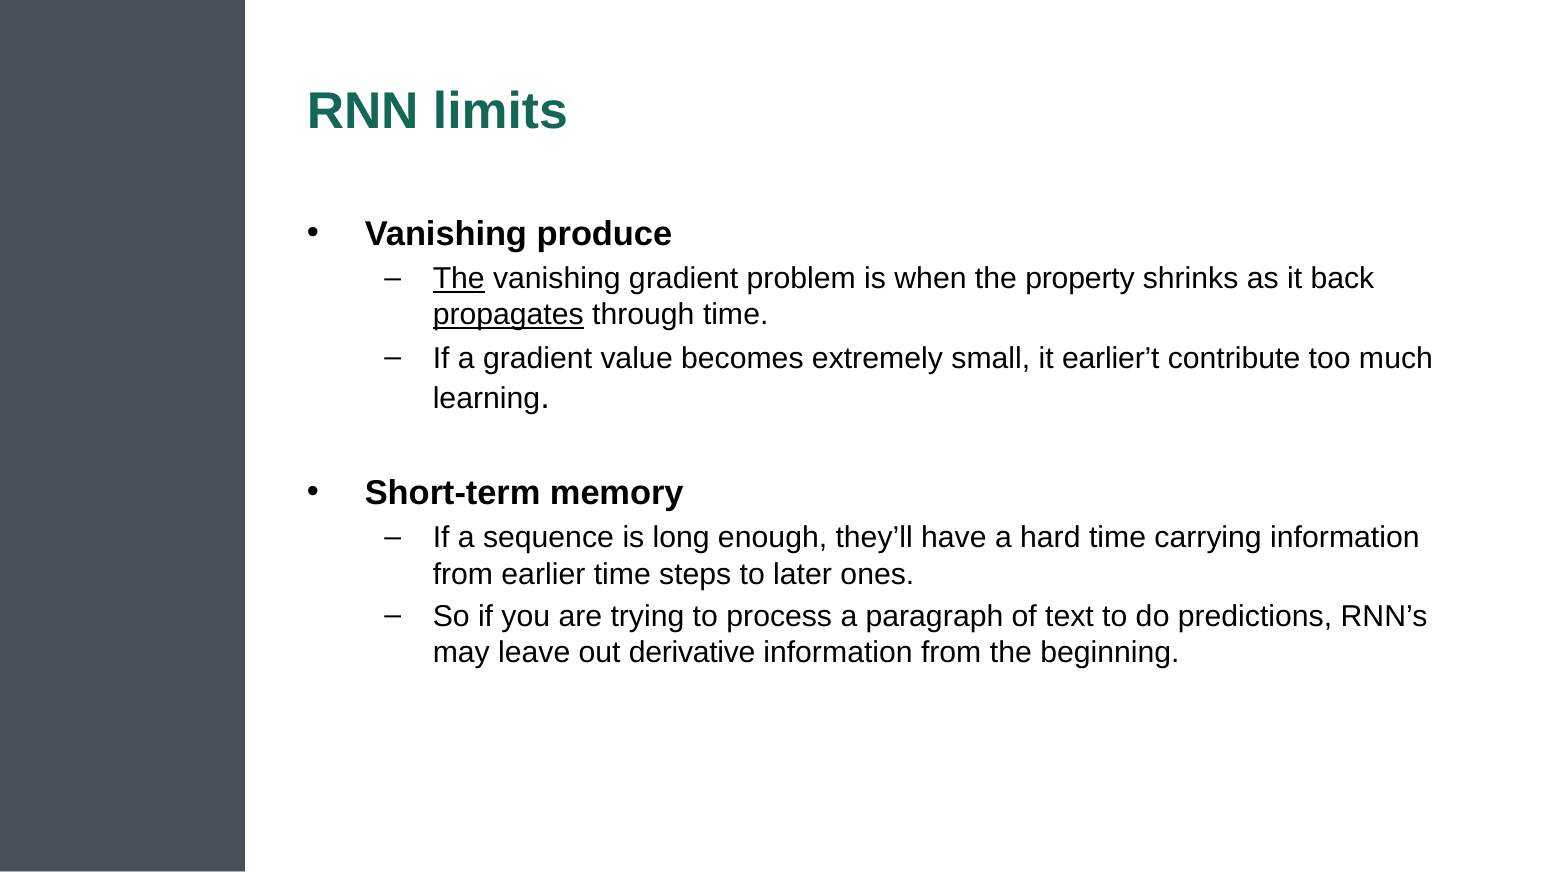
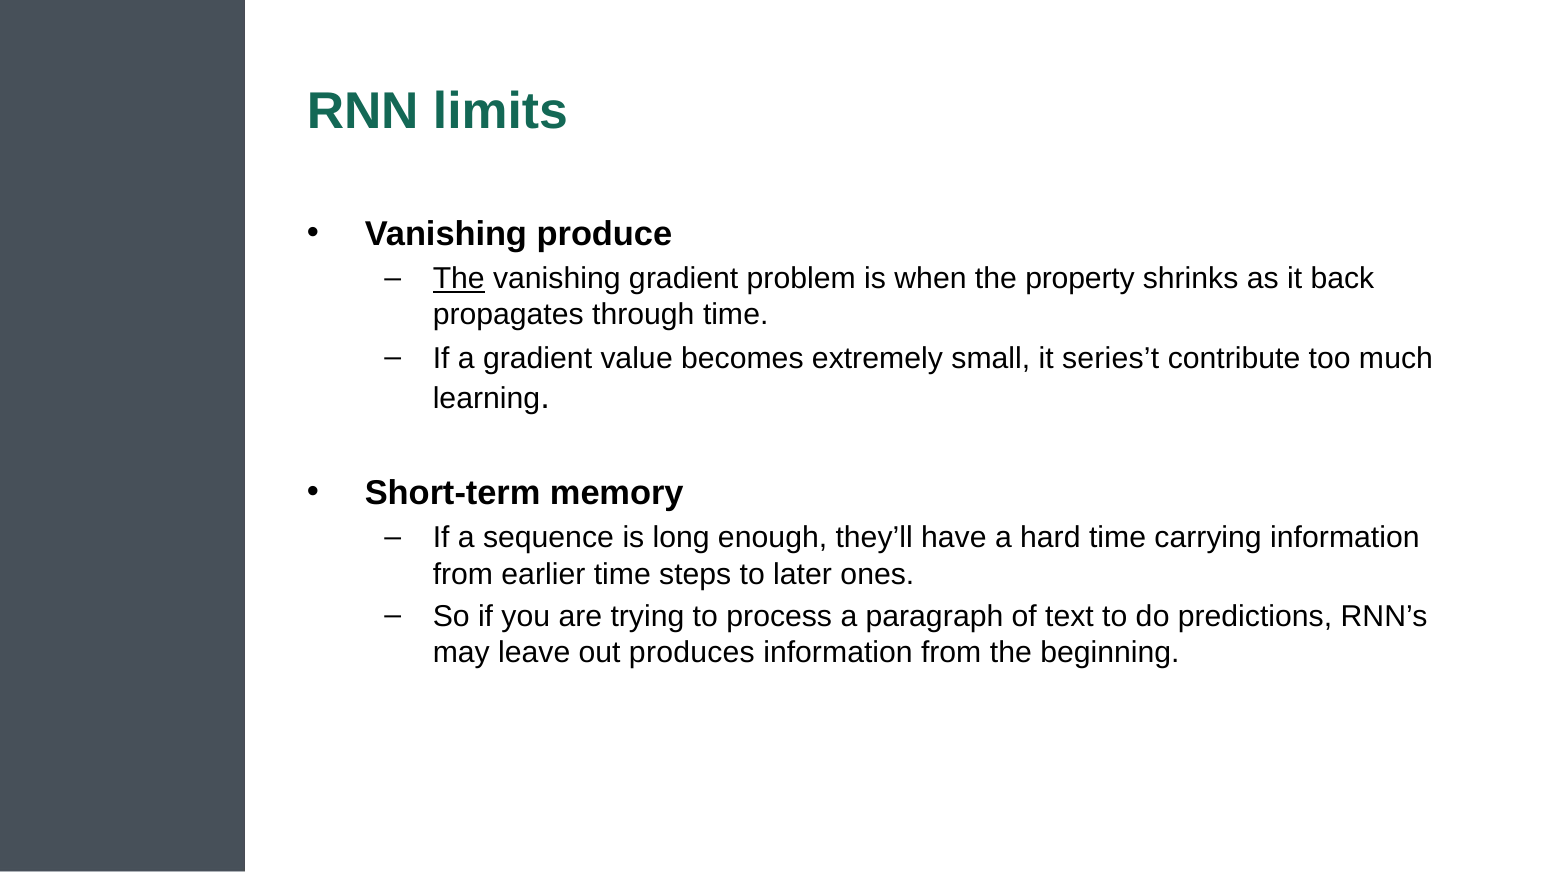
propagates underline: present -> none
earlier’t: earlier’t -> series’t
derivative: derivative -> produces
